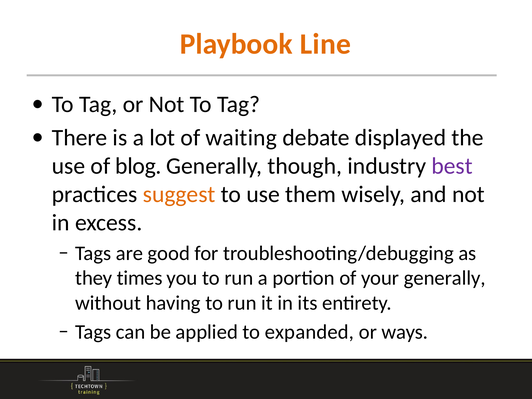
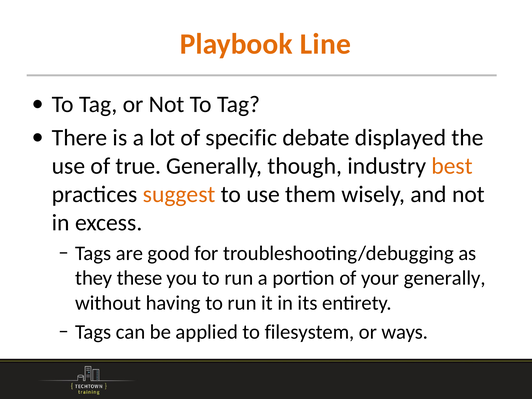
waiting: waiting -> specific
blog: blog -> true
best colour: purple -> orange
times: times -> these
expanded: expanded -> filesystem
